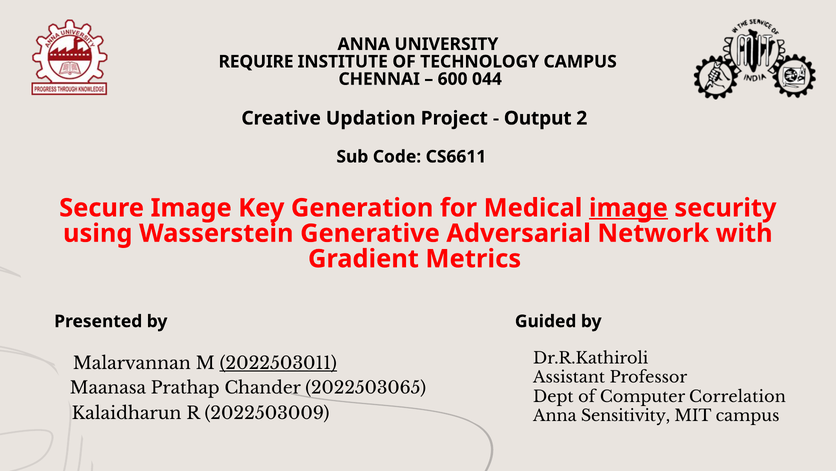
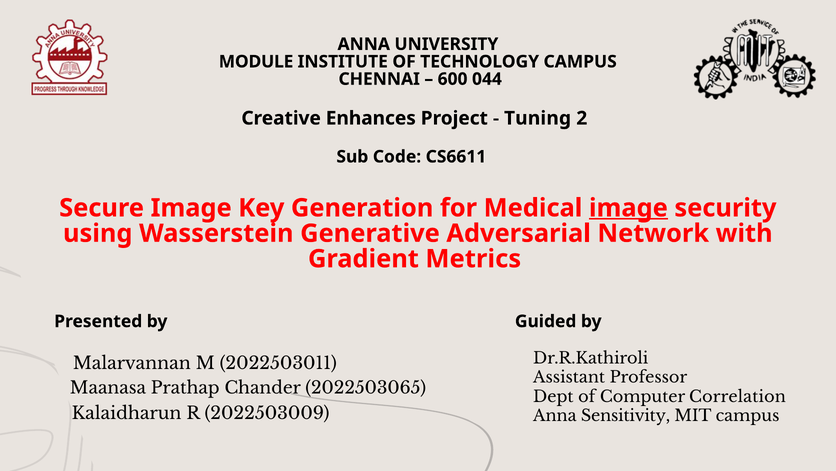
REQUIRE: REQUIRE -> MODULE
Updation: Updation -> Enhances
Output: Output -> Tuning
2022503011 underline: present -> none
